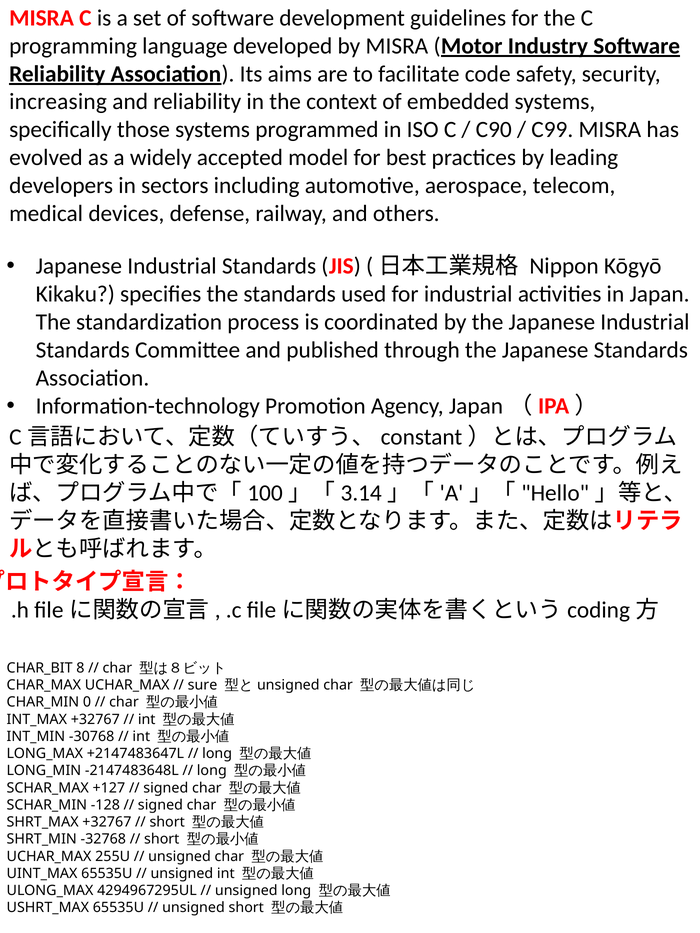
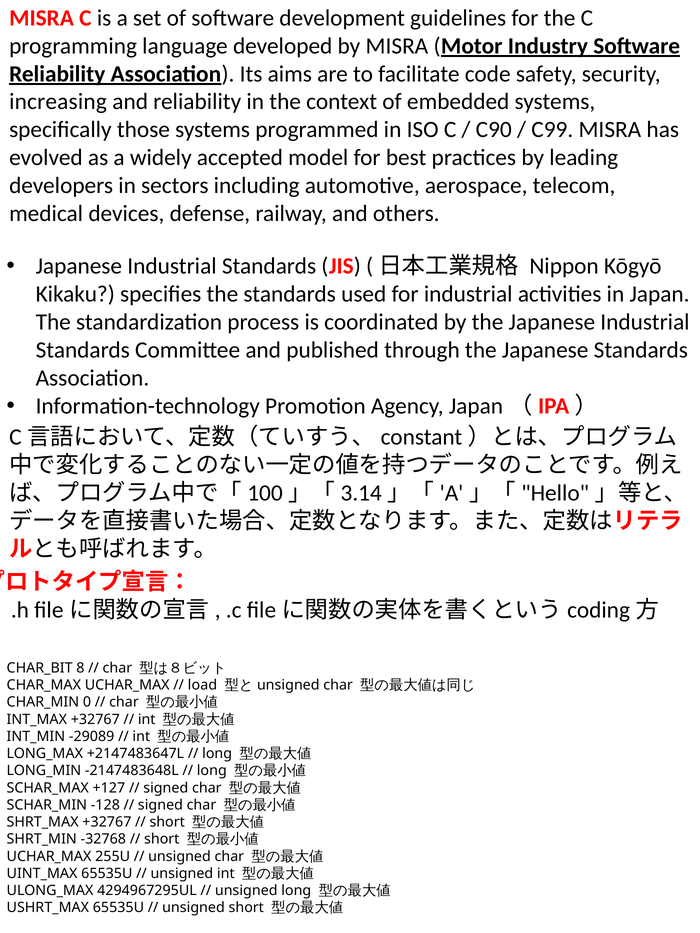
sure: sure -> load
-30768: -30768 -> -29089
